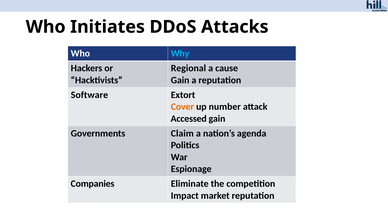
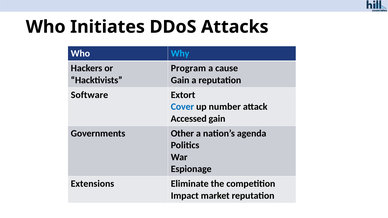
Regional: Regional -> Program
Cover colour: orange -> blue
Claim: Claim -> Other
Companies: Companies -> Extensions
